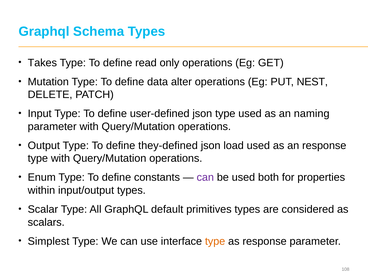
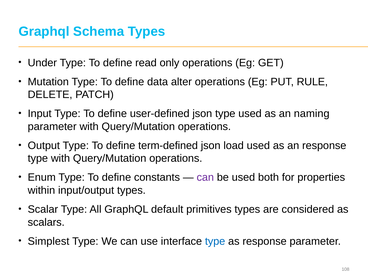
Takes: Takes -> Under
NEST: NEST -> RULE
they-defined: they-defined -> term-defined
type at (215, 241) colour: orange -> blue
